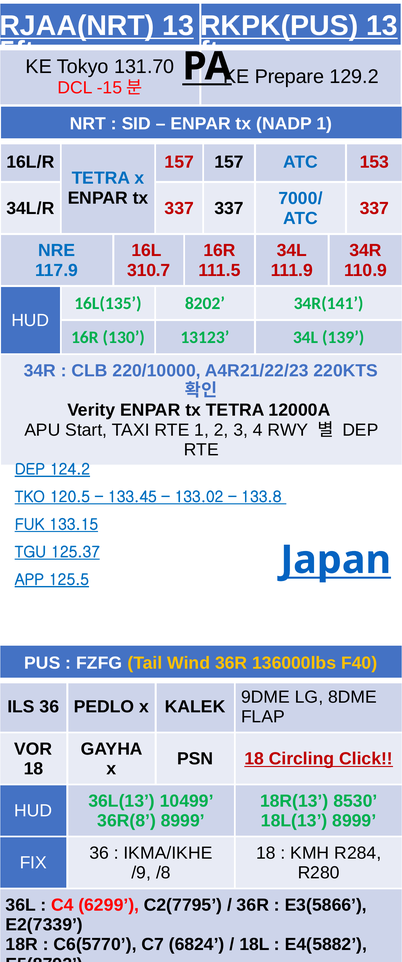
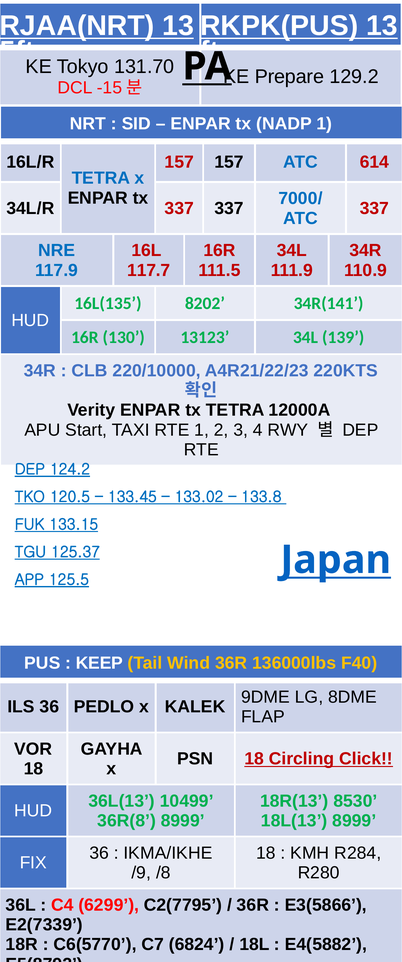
153: 153 -> 614
310.7: 310.7 -> 117.7
FZFG: FZFG -> KEEP
